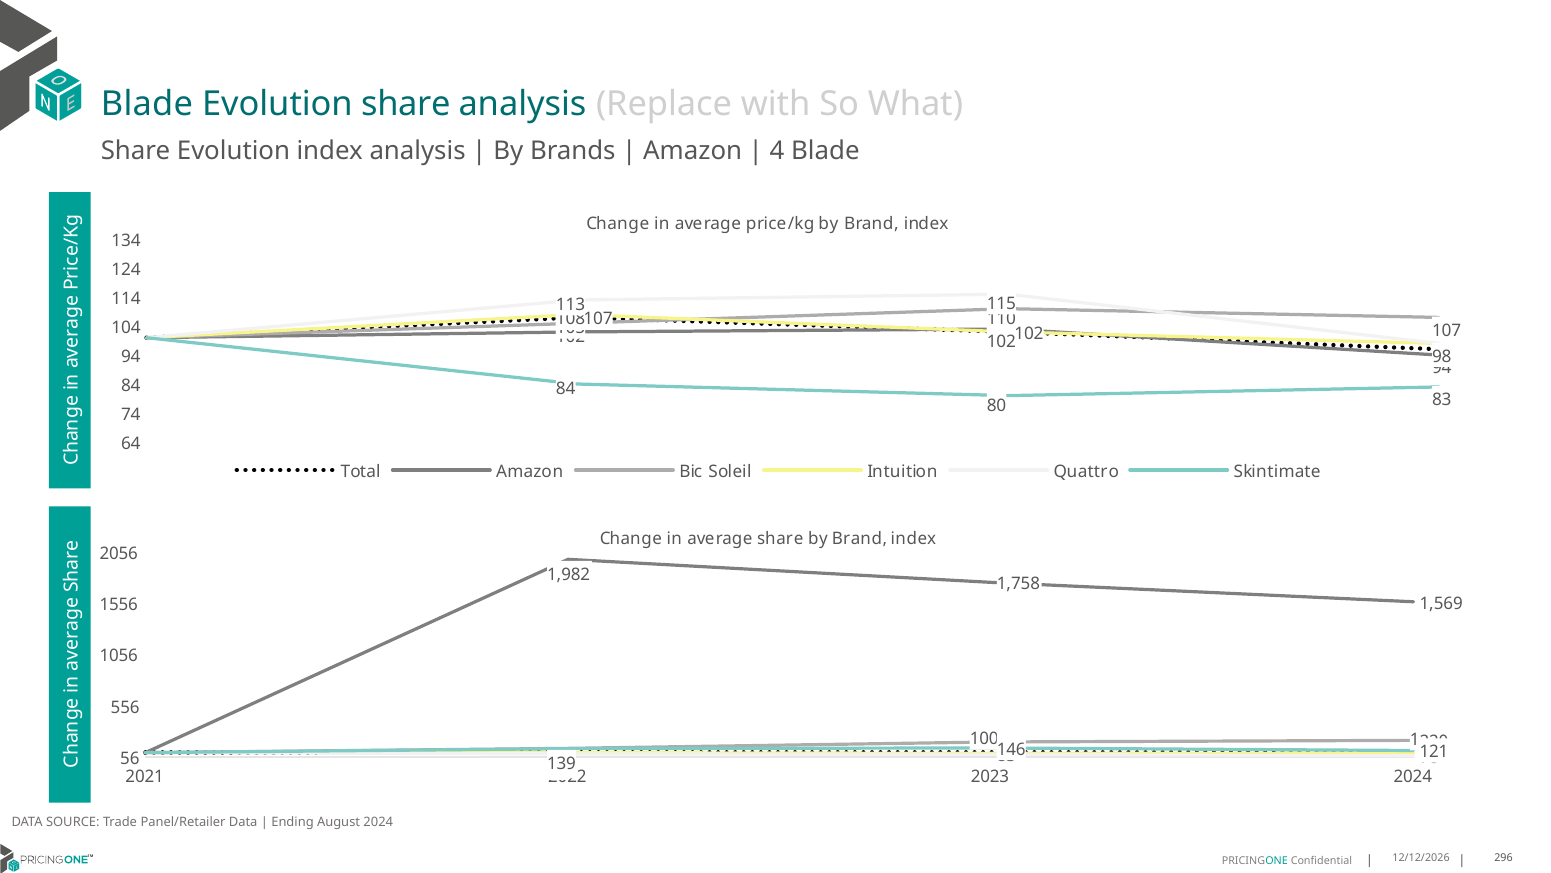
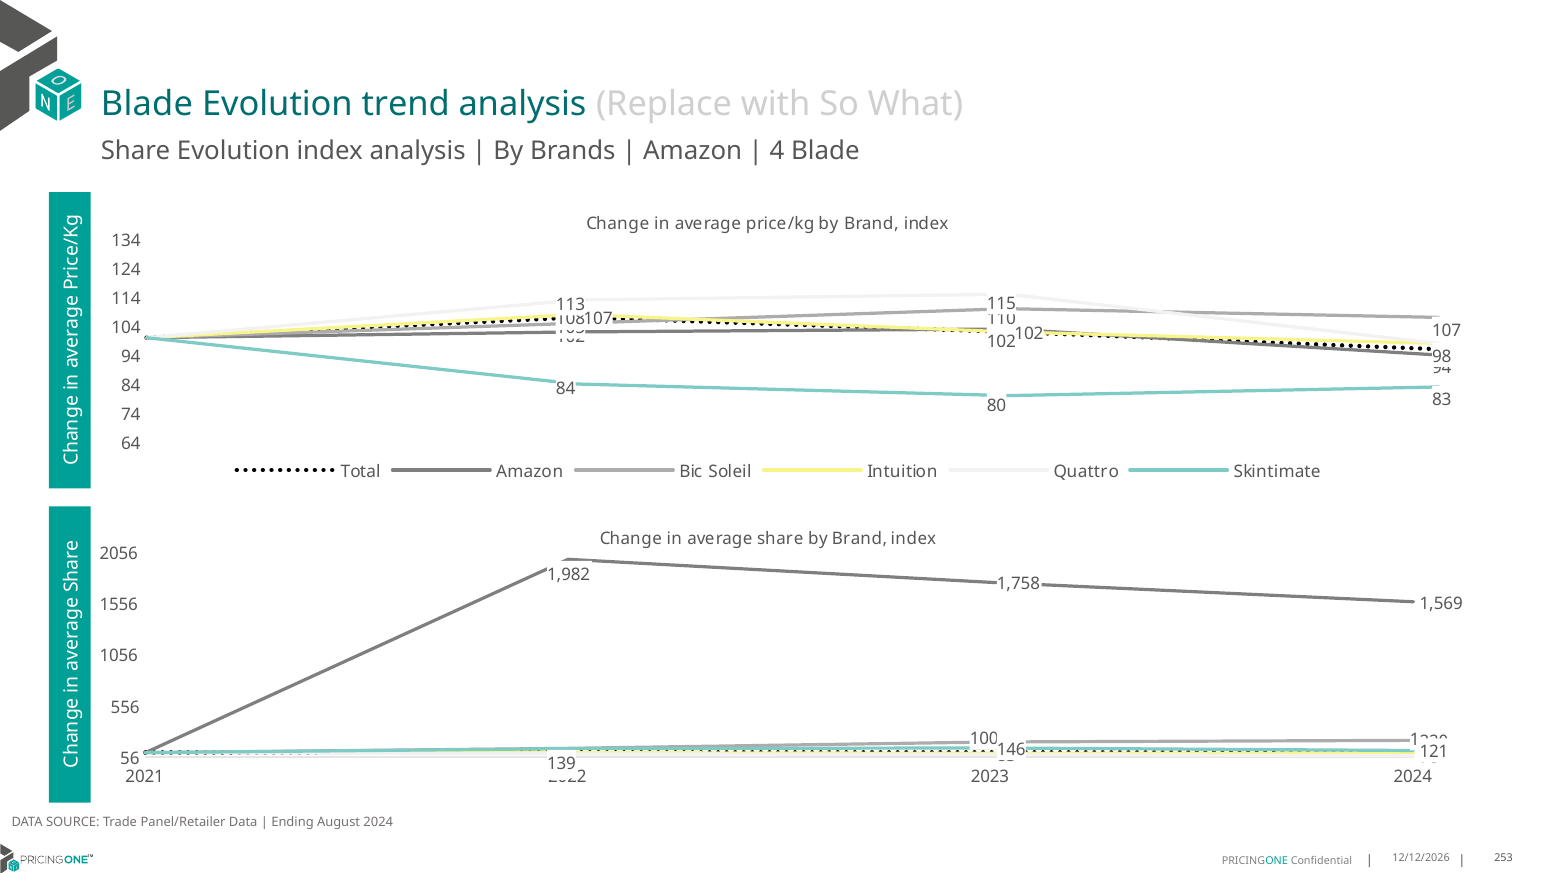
Evolution share: share -> trend
296: 296 -> 253
